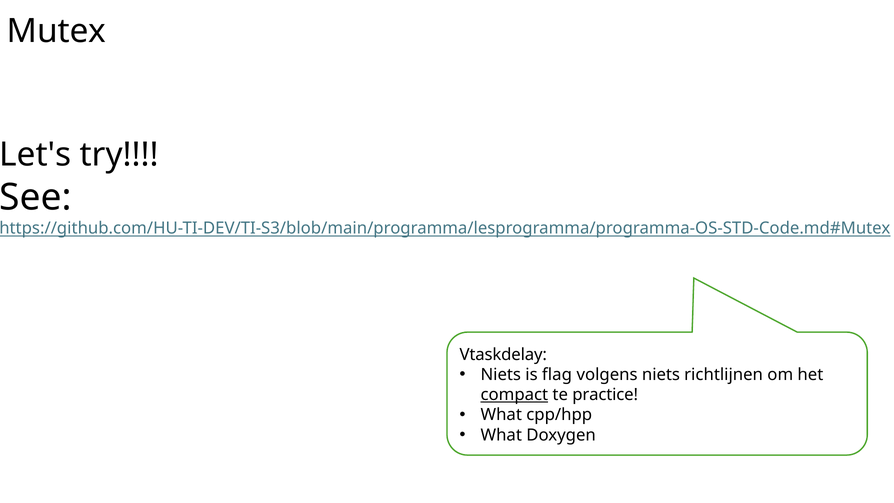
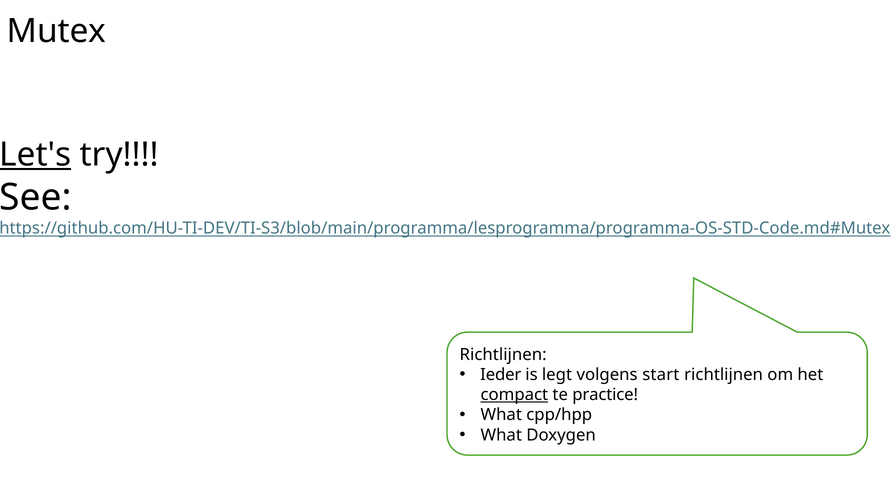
Let's underline: none -> present
Vtaskdelay at (503, 354): Vtaskdelay -> Richtlijnen
Niets at (501, 375): Niets -> Ieder
flag: flag -> legt
volgens niets: niets -> start
